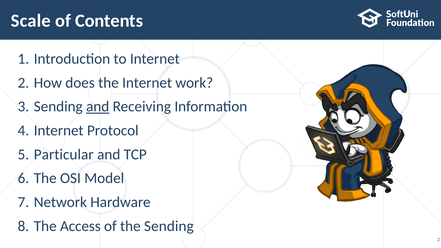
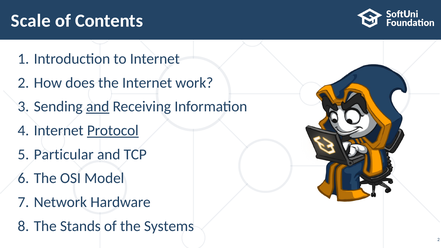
Protocol underline: none -> present
Access: Access -> Stands
the Sending: Sending -> Systems
